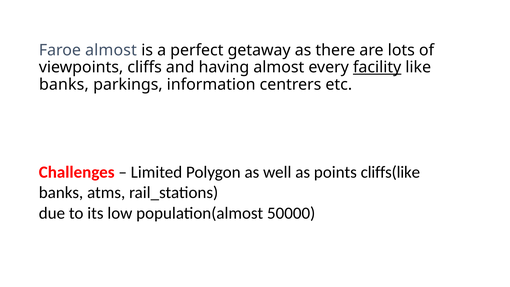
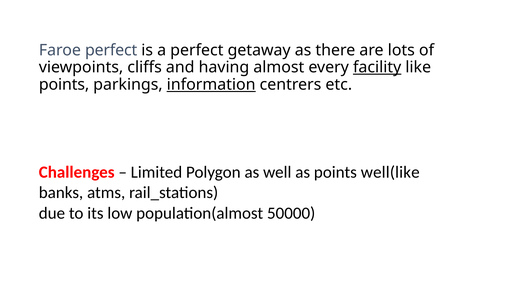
Faroe almost: almost -> perfect
banks at (64, 84): banks -> points
information underline: none -> present
cliffs(like: cliffs(like -> well(like
